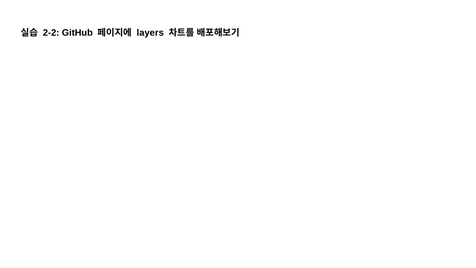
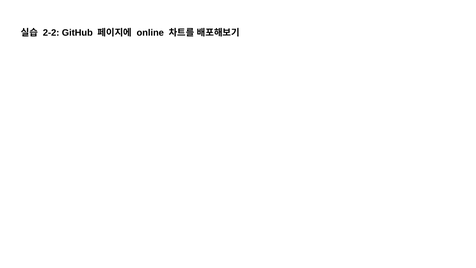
layers: layers -> online
